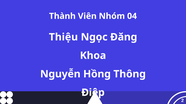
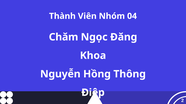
Thiệu: Thiệu -> Chăm
